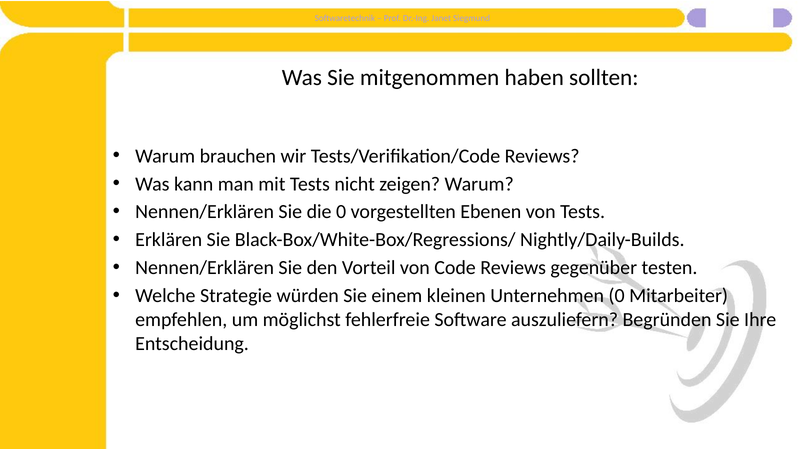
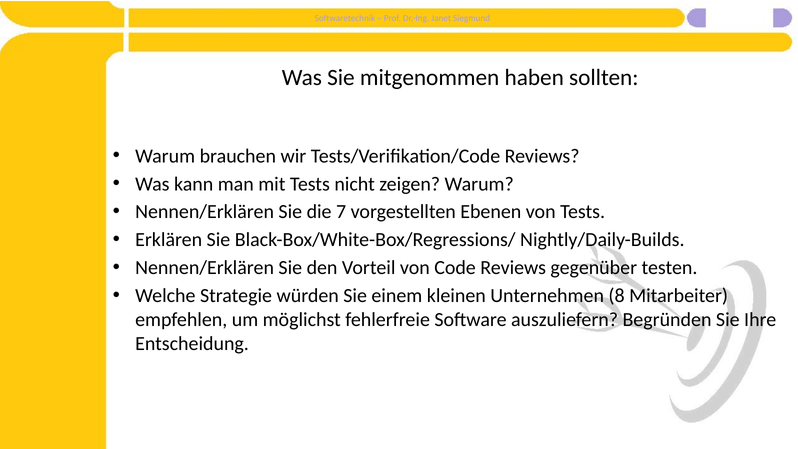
die 0: 0 -> 7
Unternehmen 0: 0 -> 8
